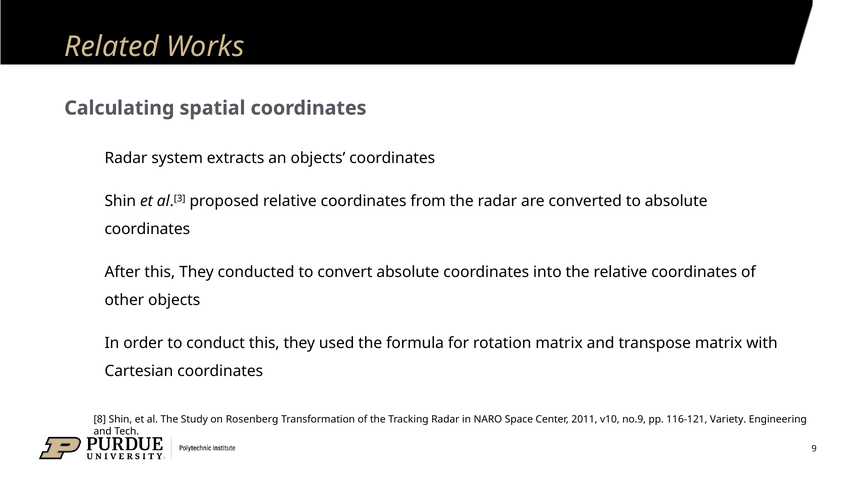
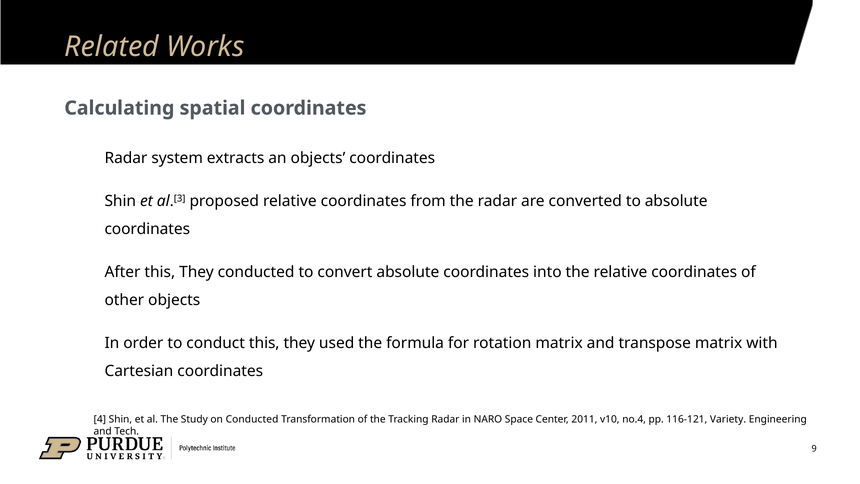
8: 8 -> 4
on Rosenberg: Rosenberg -> Conducted
no.9: no.9 -> no.4
